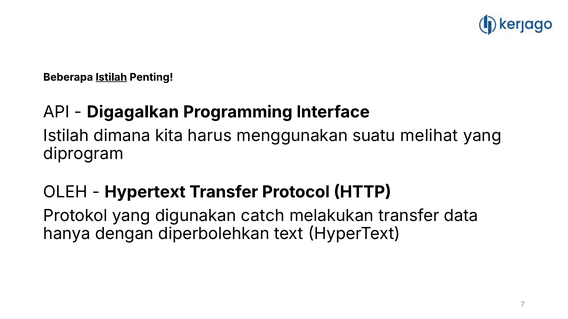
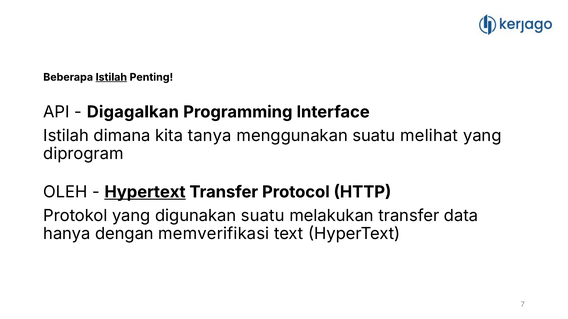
harus: harus -> tanya
Hypertext at (145, 192) underline: none -> present
digunakan catch: catch -> suatu
diperbolehkan: diperbolehkan -> memverifikasi
